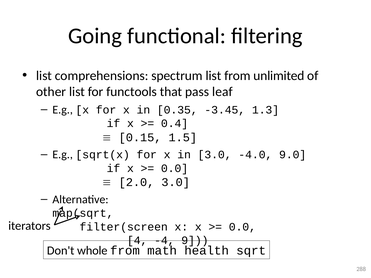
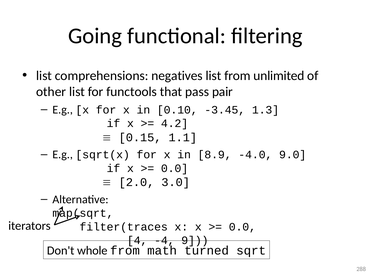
spectrum: spectrum -> negatives
leaf: leaf -> pair
0.35: 0.35 -> 0.10
0.4: 0.4 -> 4.2
1.5: 1.5 -> 1.1
in 3.0: 3.0 -> 8.9
filter(screen: filter(screen -> filter(traces
health: health -> turned
